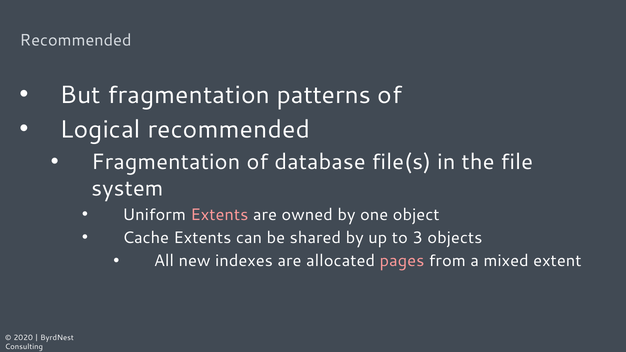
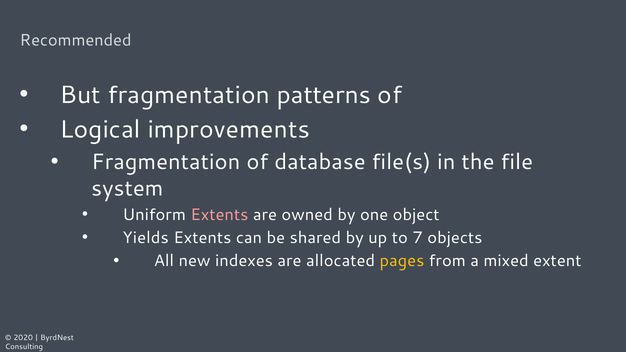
Logical recommended: recommended -> improvements
Cache: Cache -> Yields
3: 3 -> 7
pages colour: pink -> yellow
